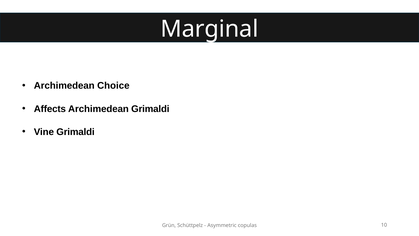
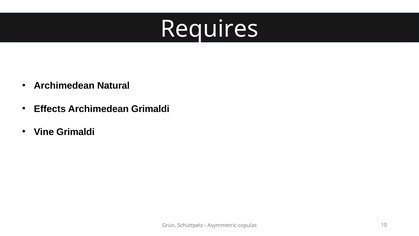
Marginal: Marginal -> Requires
Choice: Choice -> Natural
Affects: Affects -> Effects
